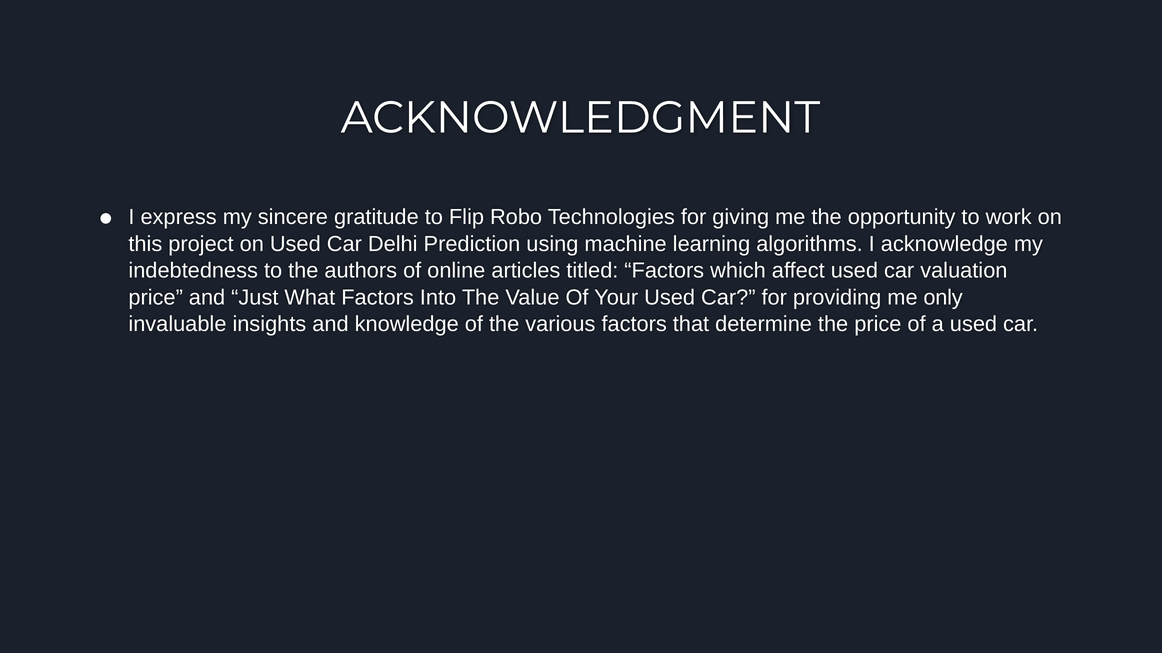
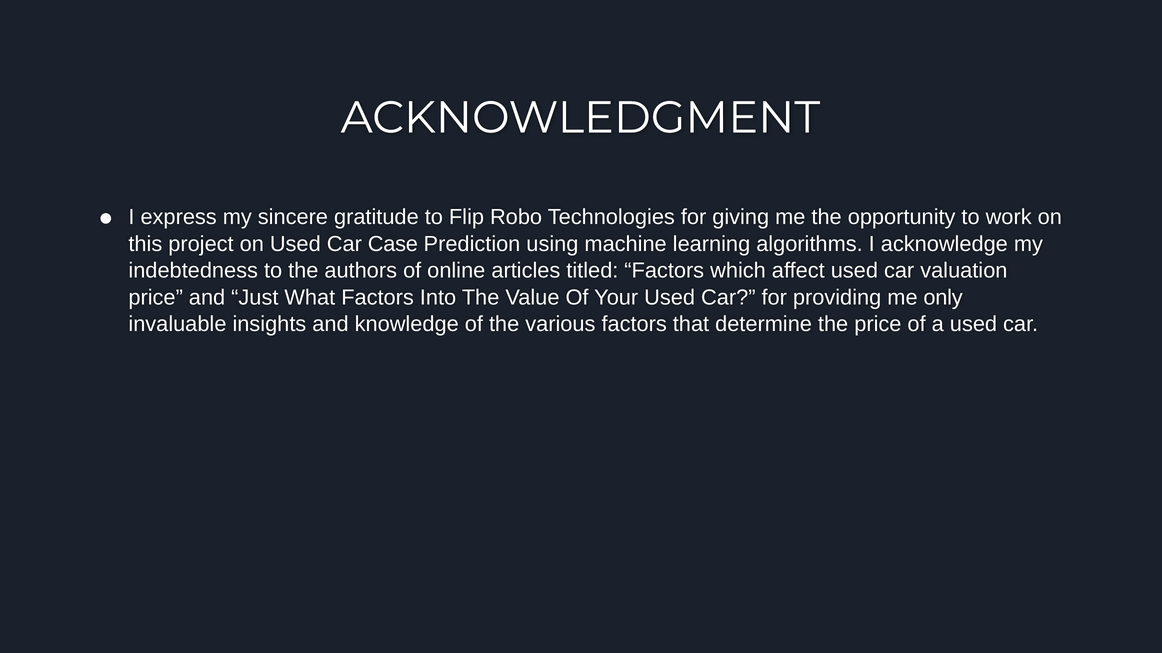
Delhi: Delhi -> Case
